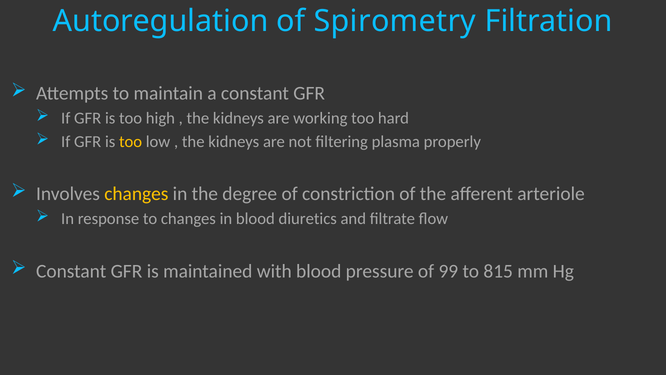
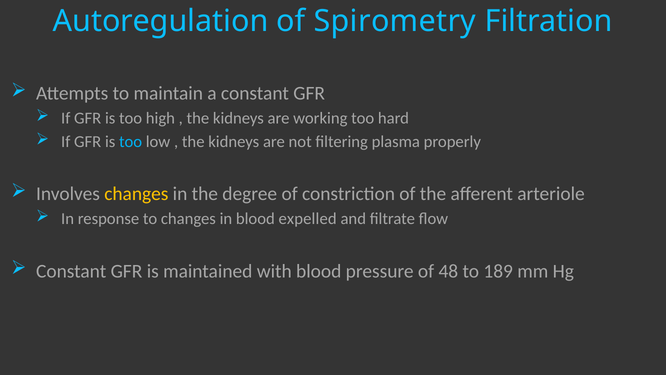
too at (131, 142) colour: yellow -> light blue
diuretics: diuretics -> expelled
99: 99 -> 48
815: 815 -> 189
